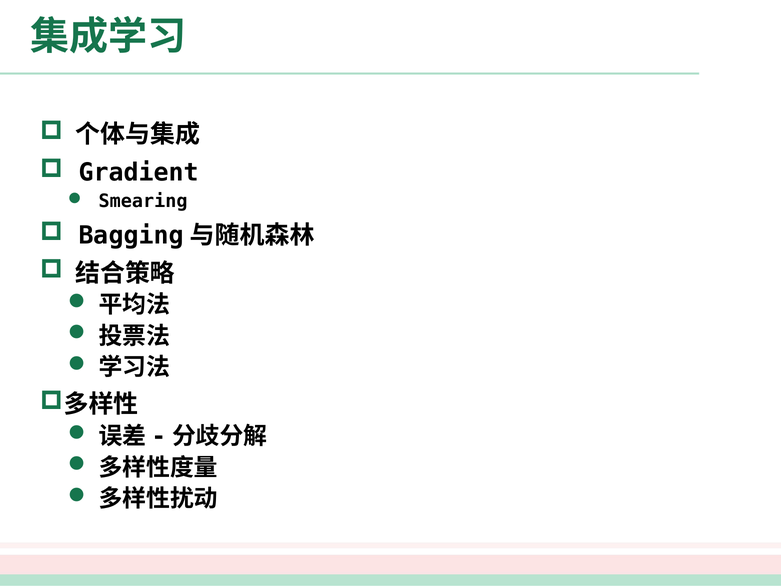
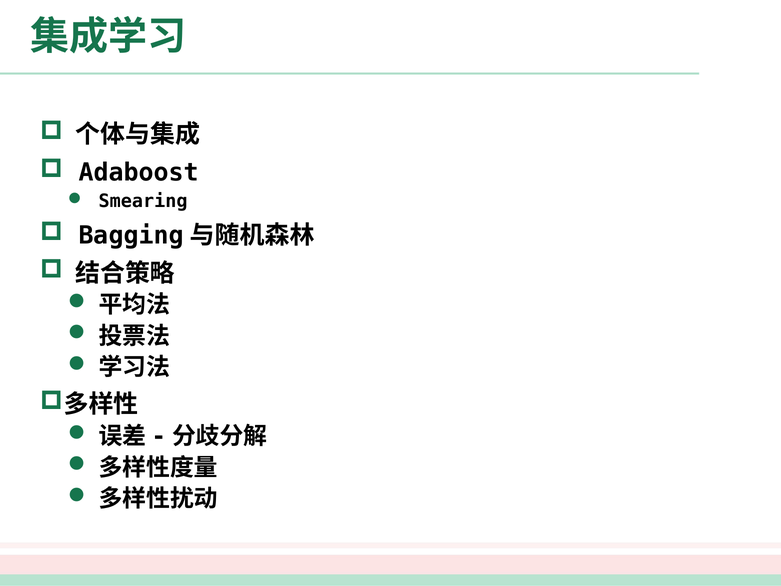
Gradient: Gradient -> Adaboost
